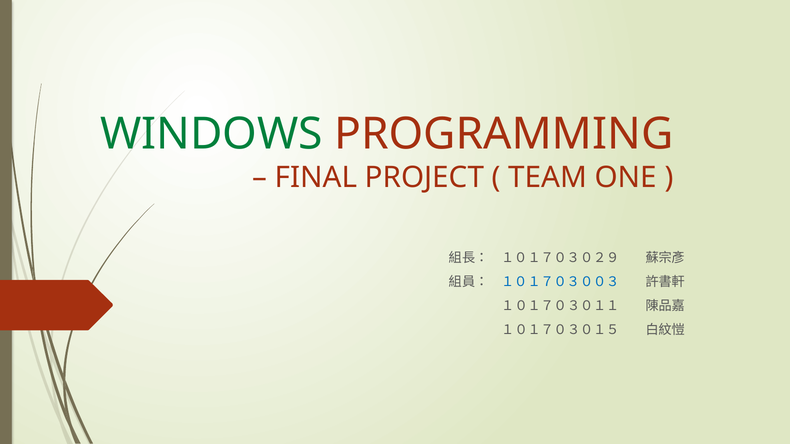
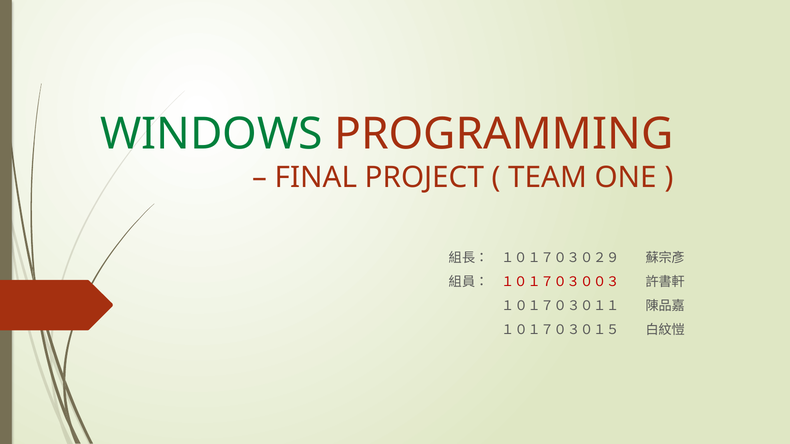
１０１７０３００３ colour: blue -> red
